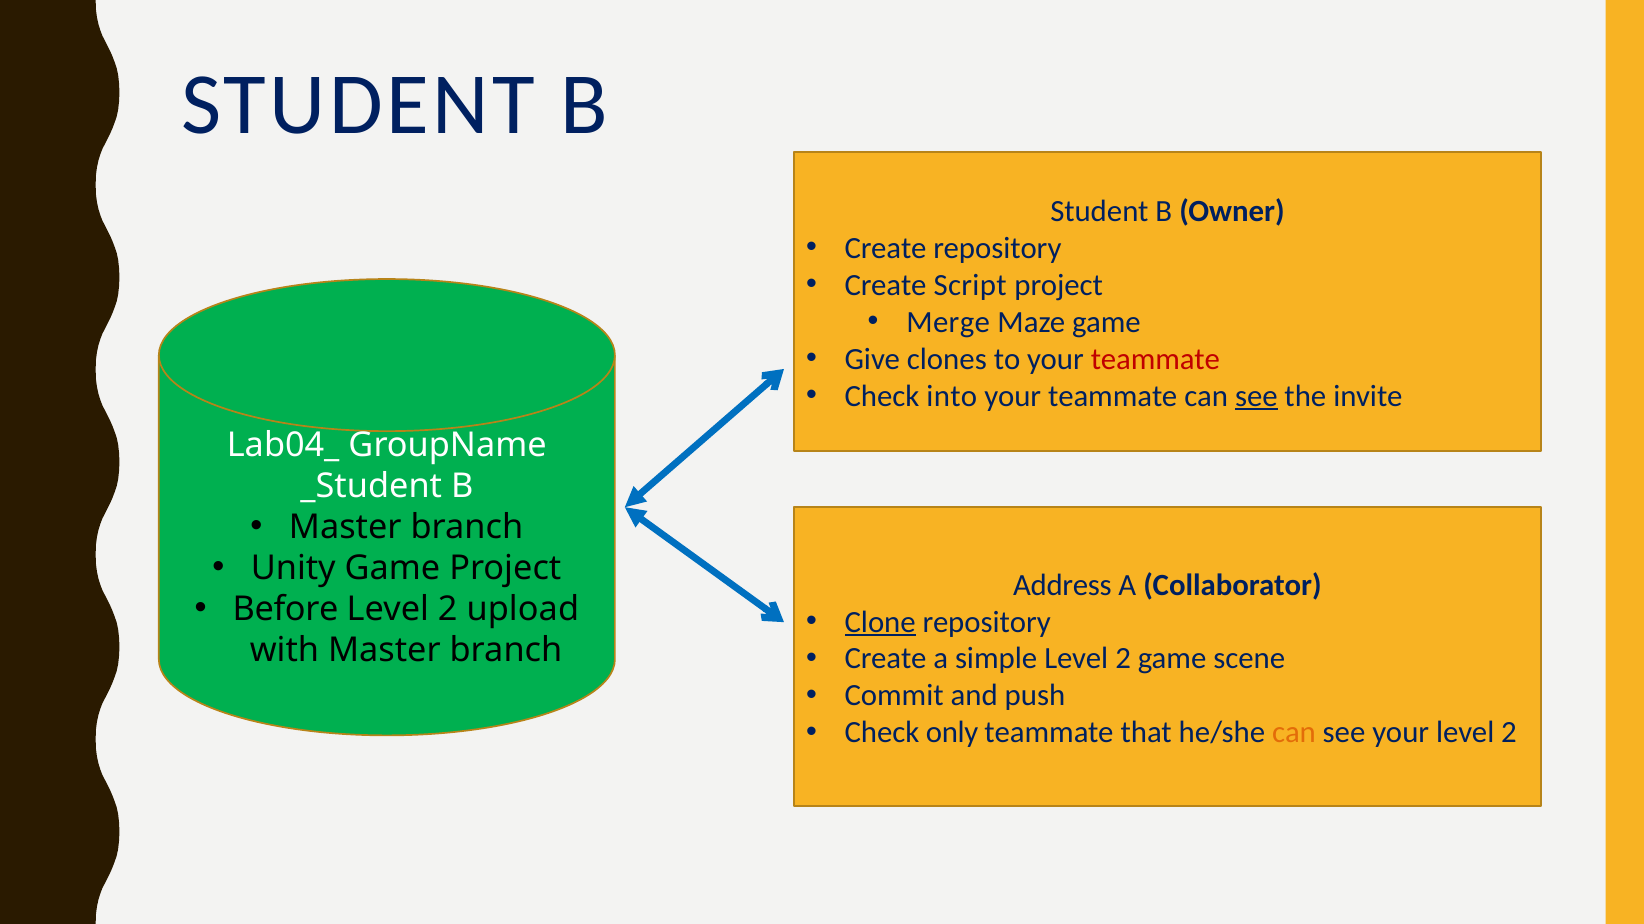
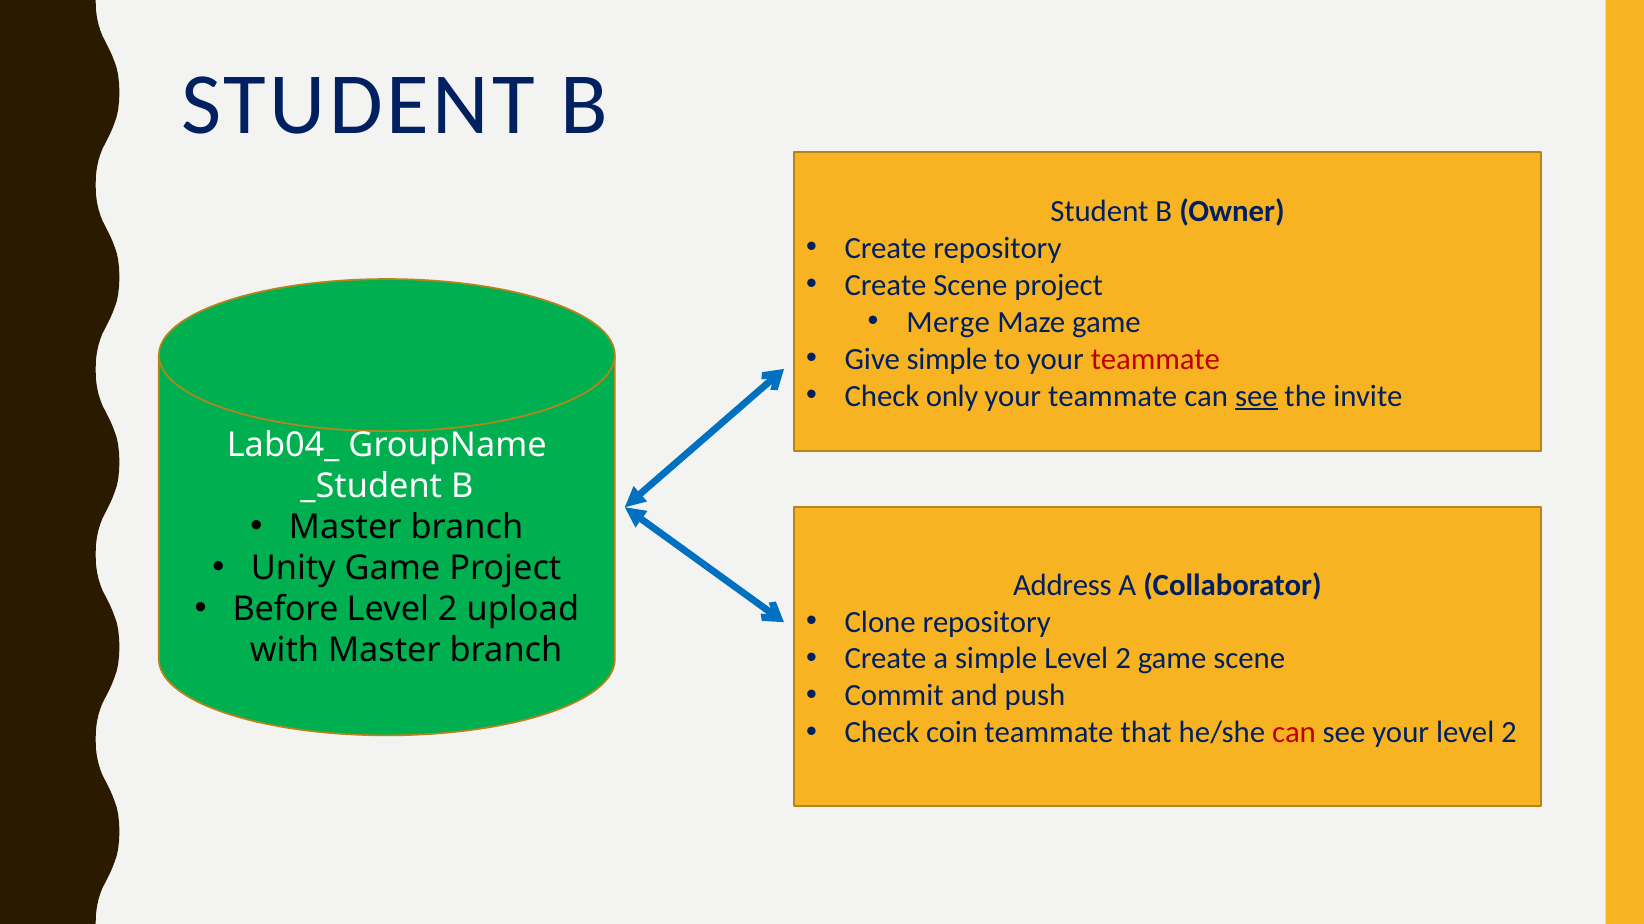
Create Script: Script -> Scene
Give clones: clones -> simple
into: into -> only
Clone underline: present -> none
only: only -> coin
can at (1294, 733) colour: orange -> red
